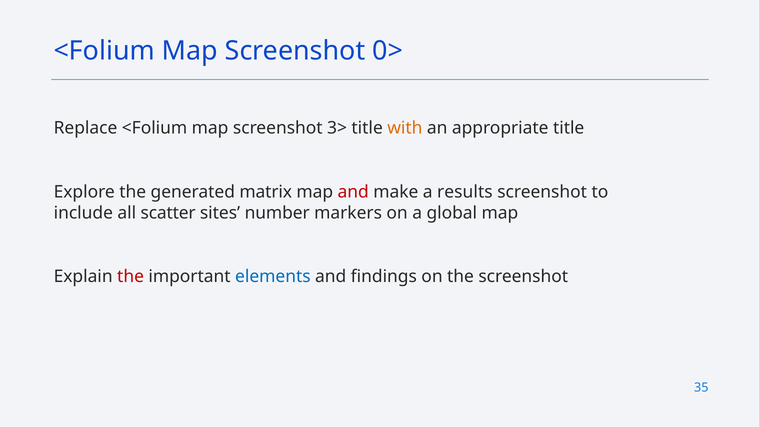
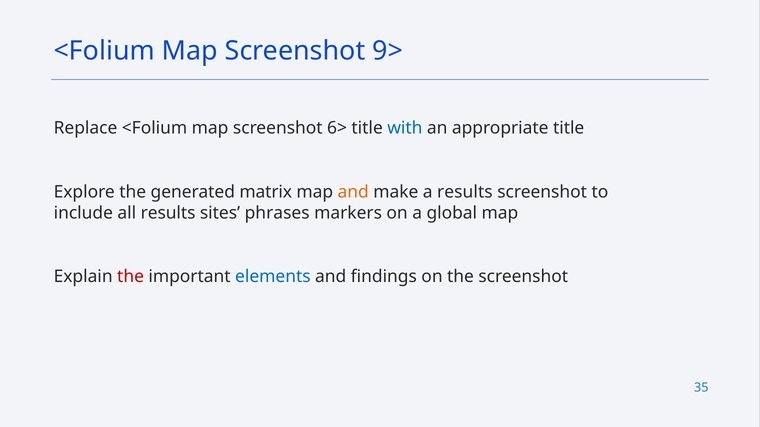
0>: 0> -> 9>
3>: 3> -> 6>
with colour: orange -> blue
and at (353, 192) colour: red -> orange
all scatter: scatter -> results
number: number -> phrases
